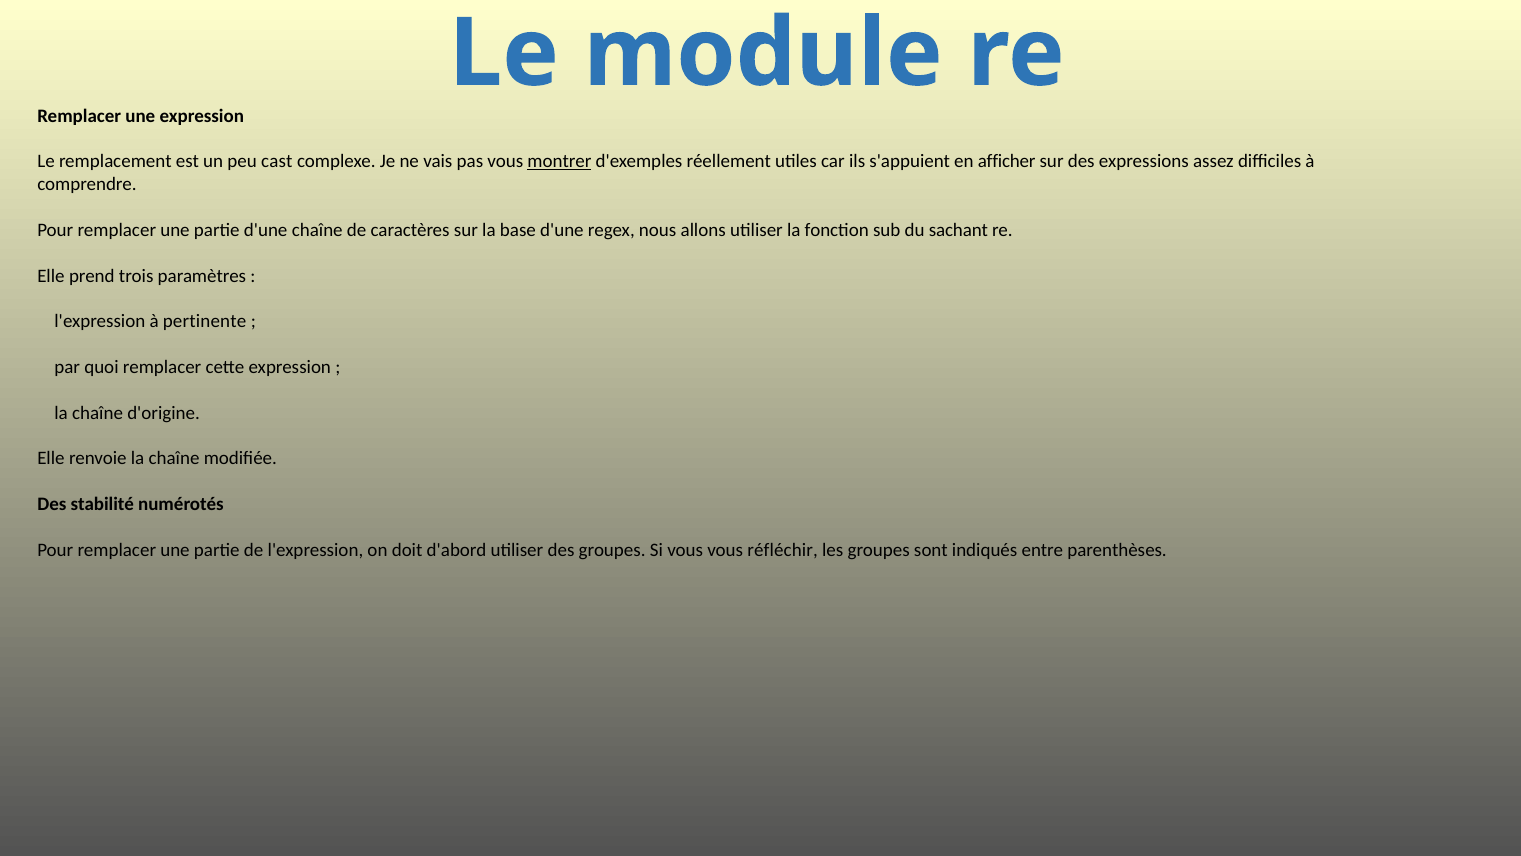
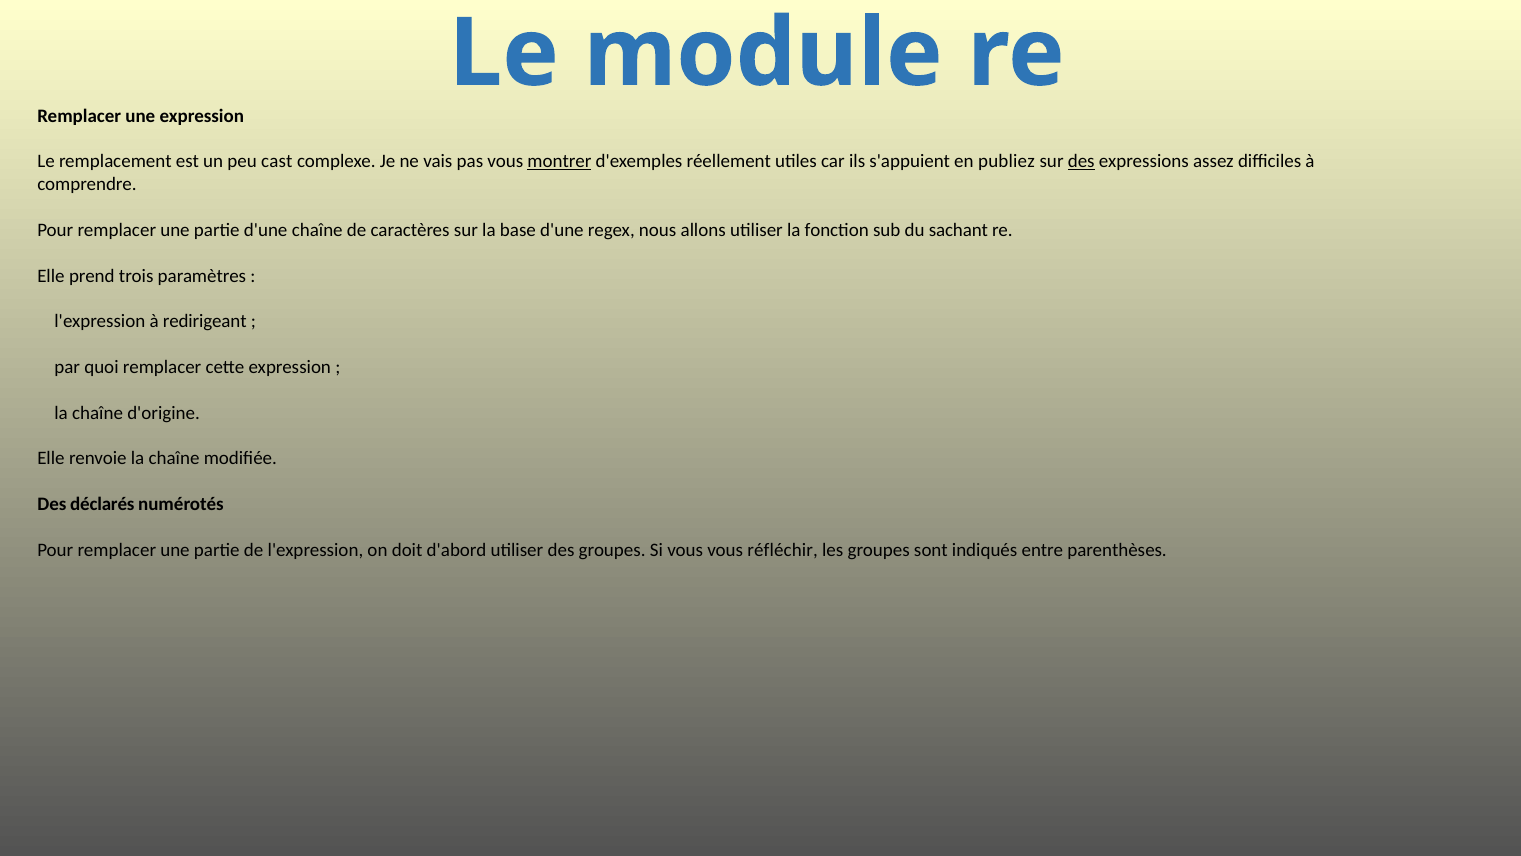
afficher: afficher -> publiez
des at (1081, 162) underline: none -> present
pertinente: pertinente -> redirigeant
stabilité: stabilité -> déclarés
